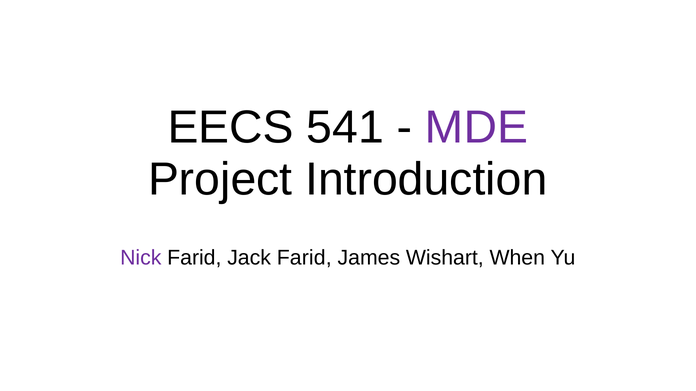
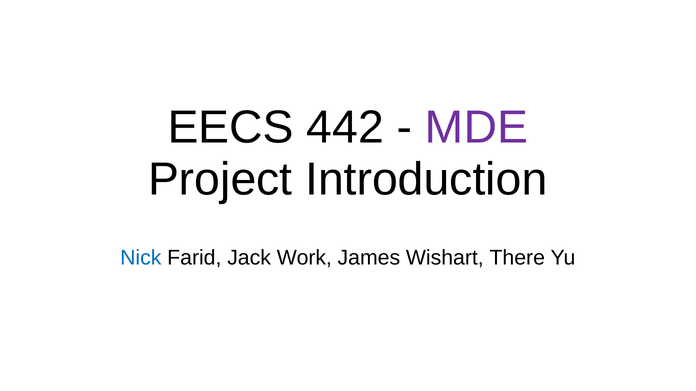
541: 541 -> 442
Nick colour: purple -> blue
Jack Farid: Farid -> Work
When: When -> There
